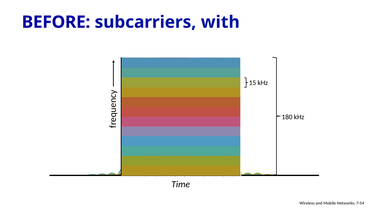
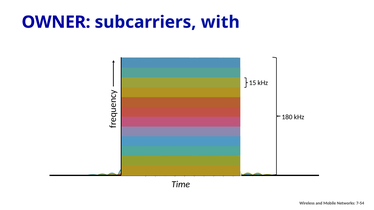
BEFORE: BEFORE -> OWNER
